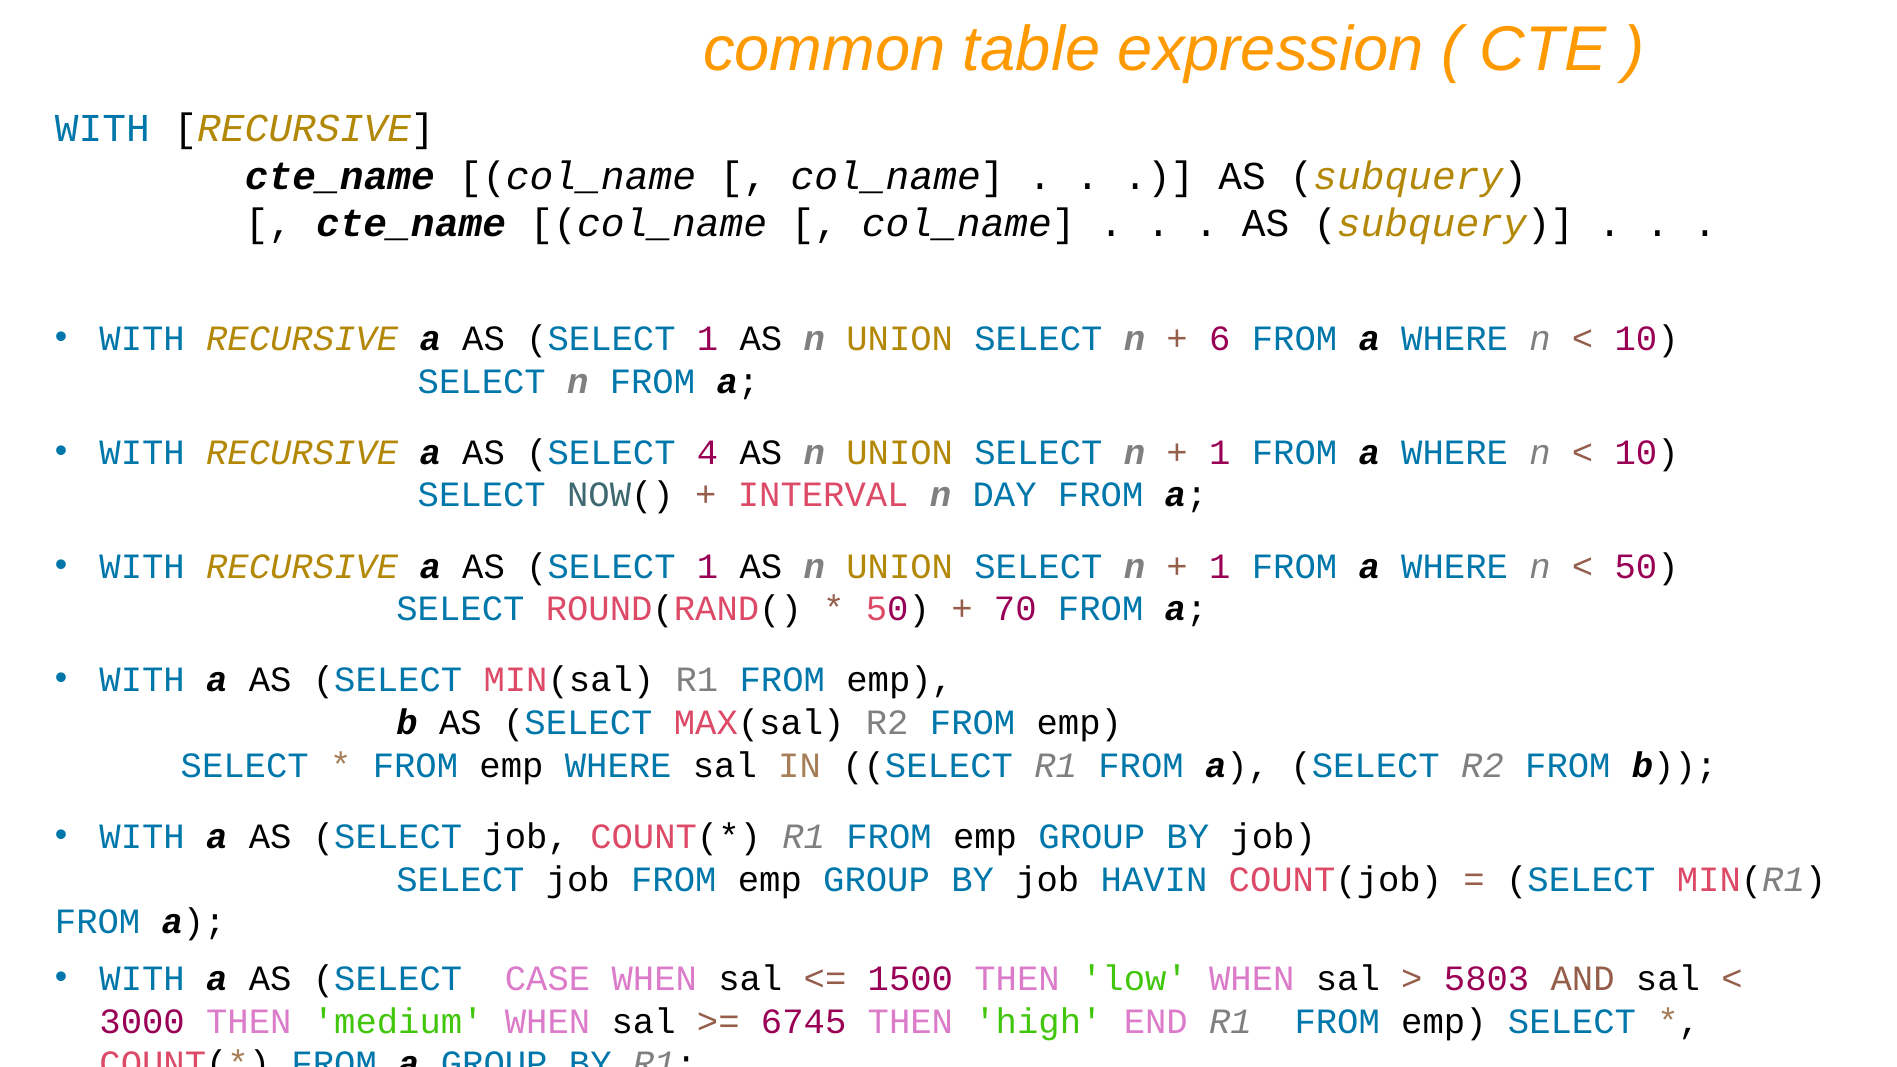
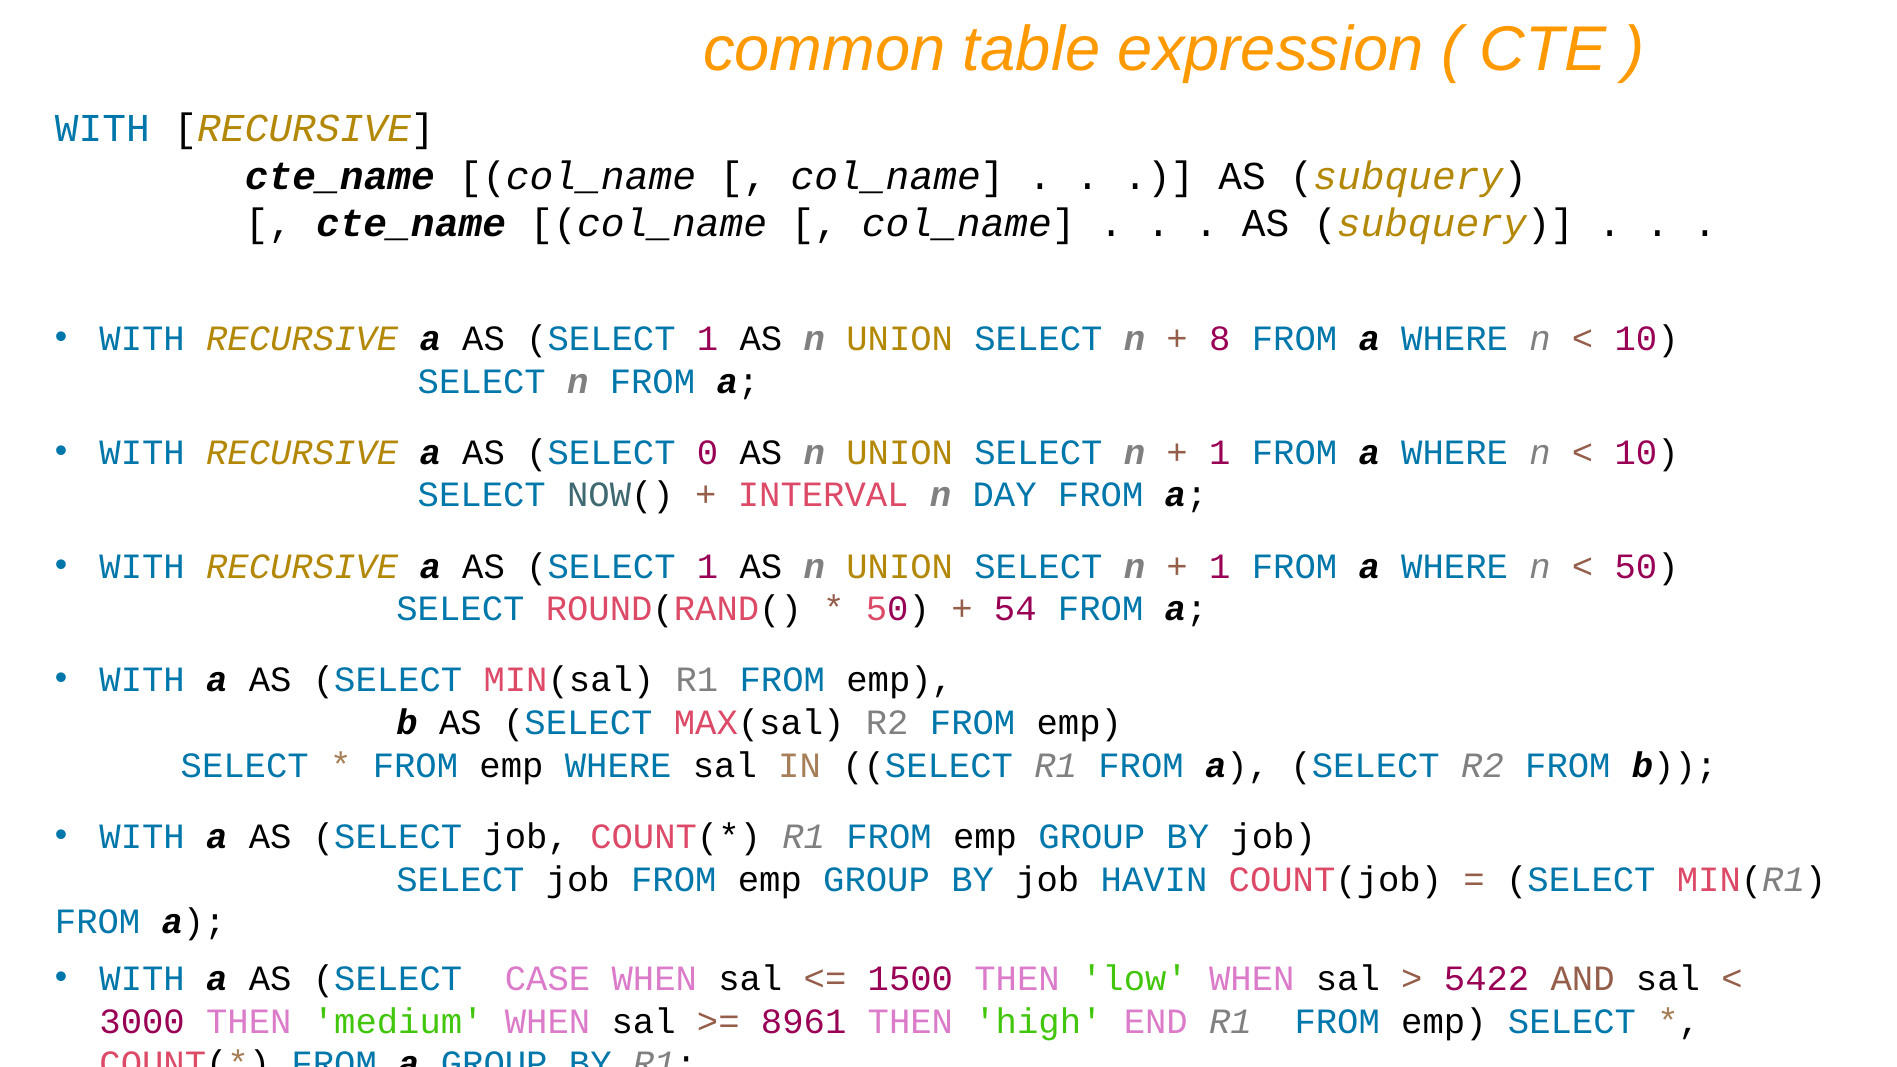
6: 6 -> 8
4: 4 -> 0
70: 70 -> 54
5803: 5803 -> 5422
6745: 6745 -> 8961
